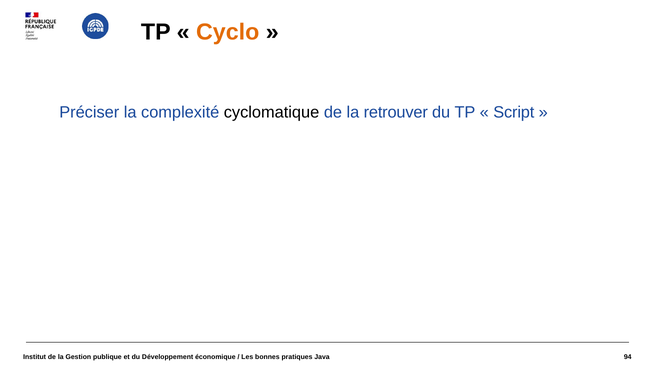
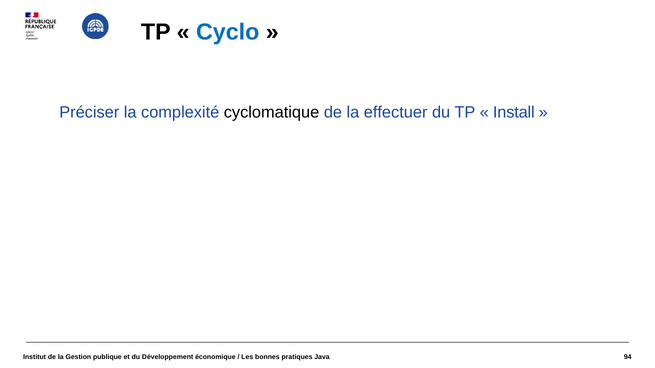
Cyclo colour: orange -> blue
retrouver: retrouver -> effectuer
Script: Script -> Install
